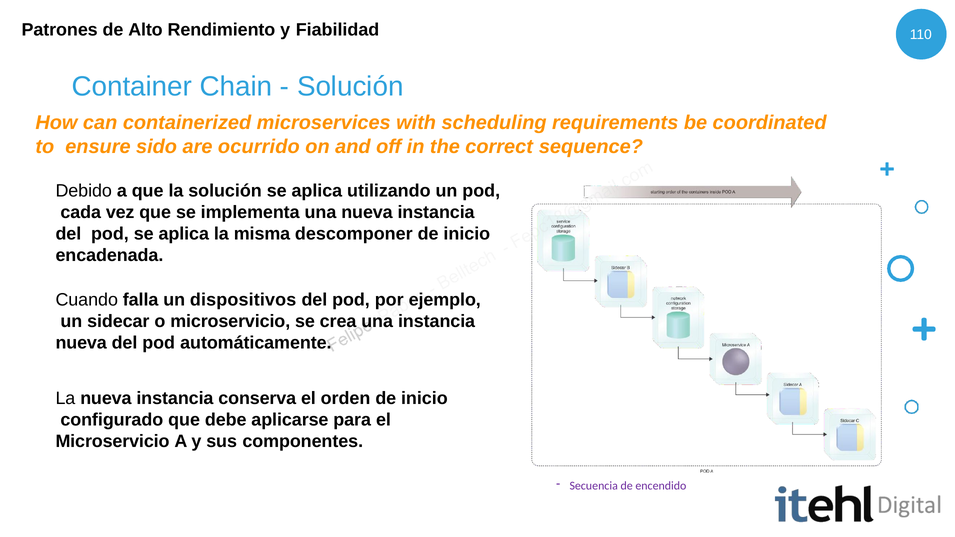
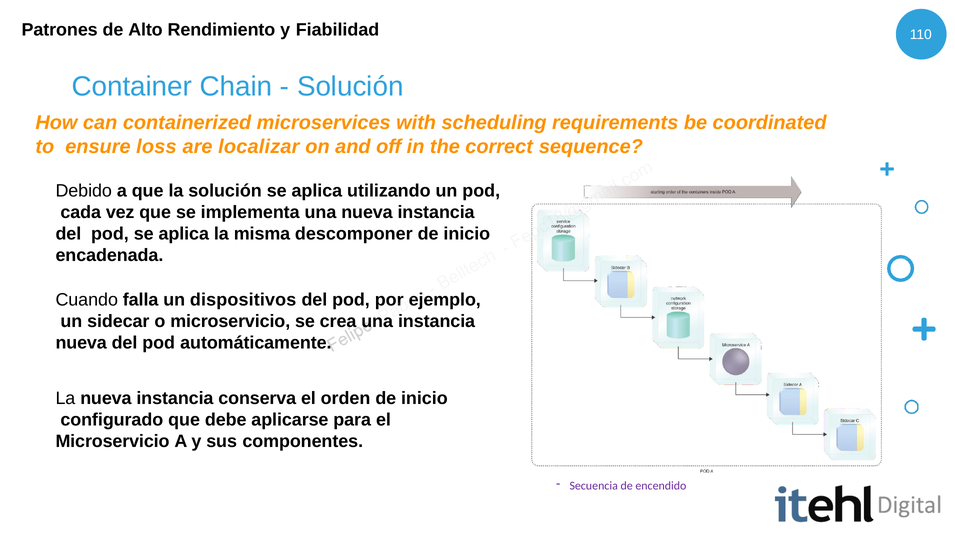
sido: sido -> loss
ocurrido: ocurrido -> localizar
